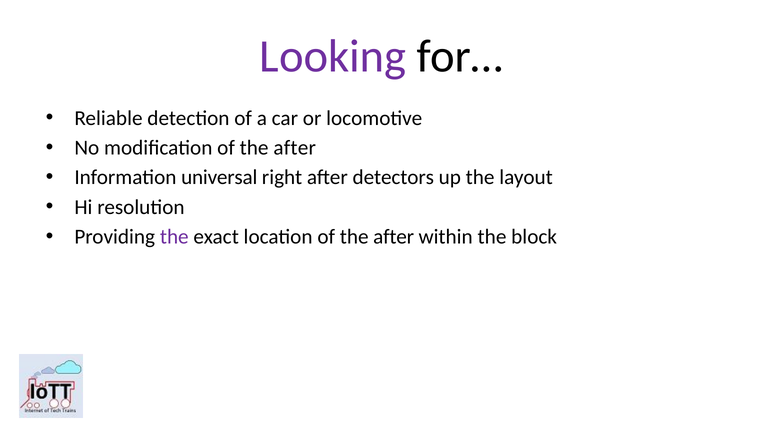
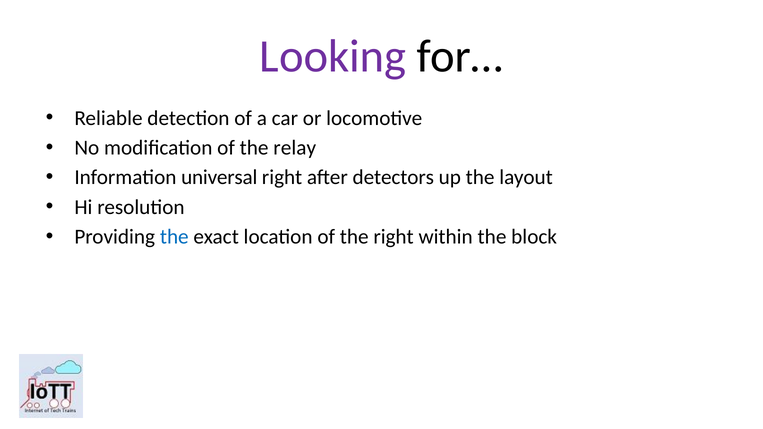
modification of the after: after -> relay
the at (174, 237) colour: purple -> blue
location of the after: after -> right
